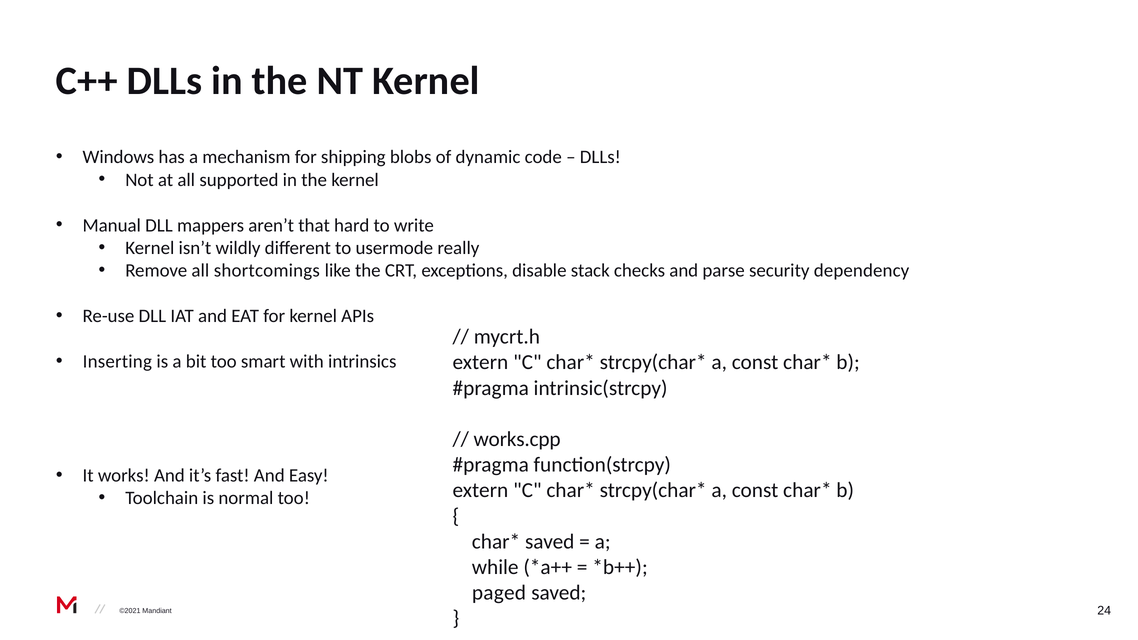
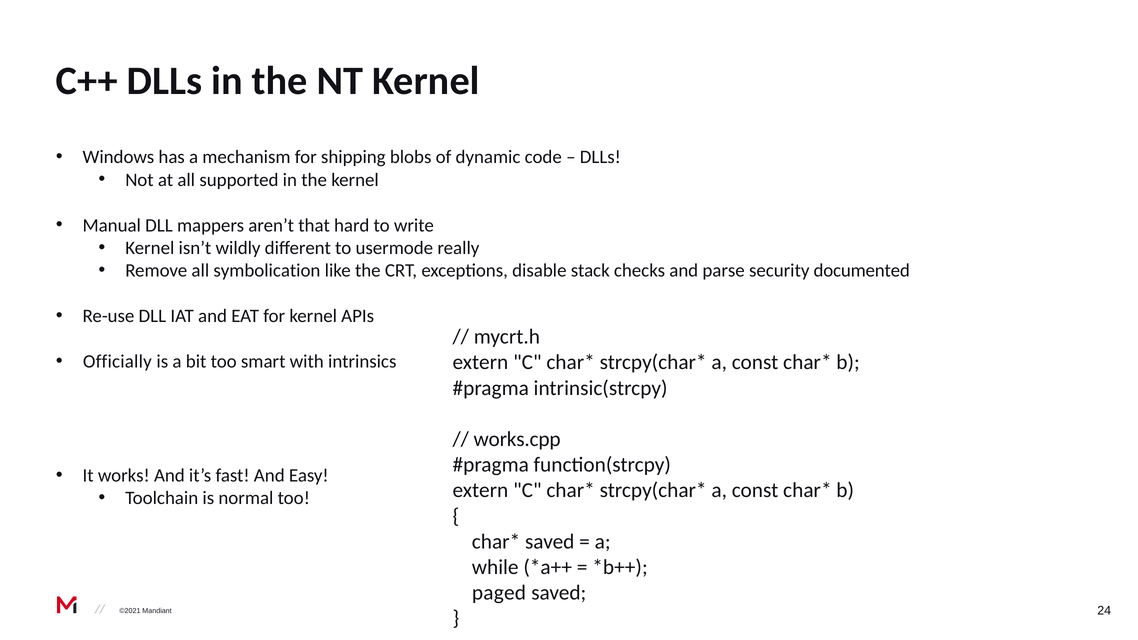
shortcomings: shortcomings -> symbolication
dependency: dependency -> documented
Inserting: Inserting -> Officially
